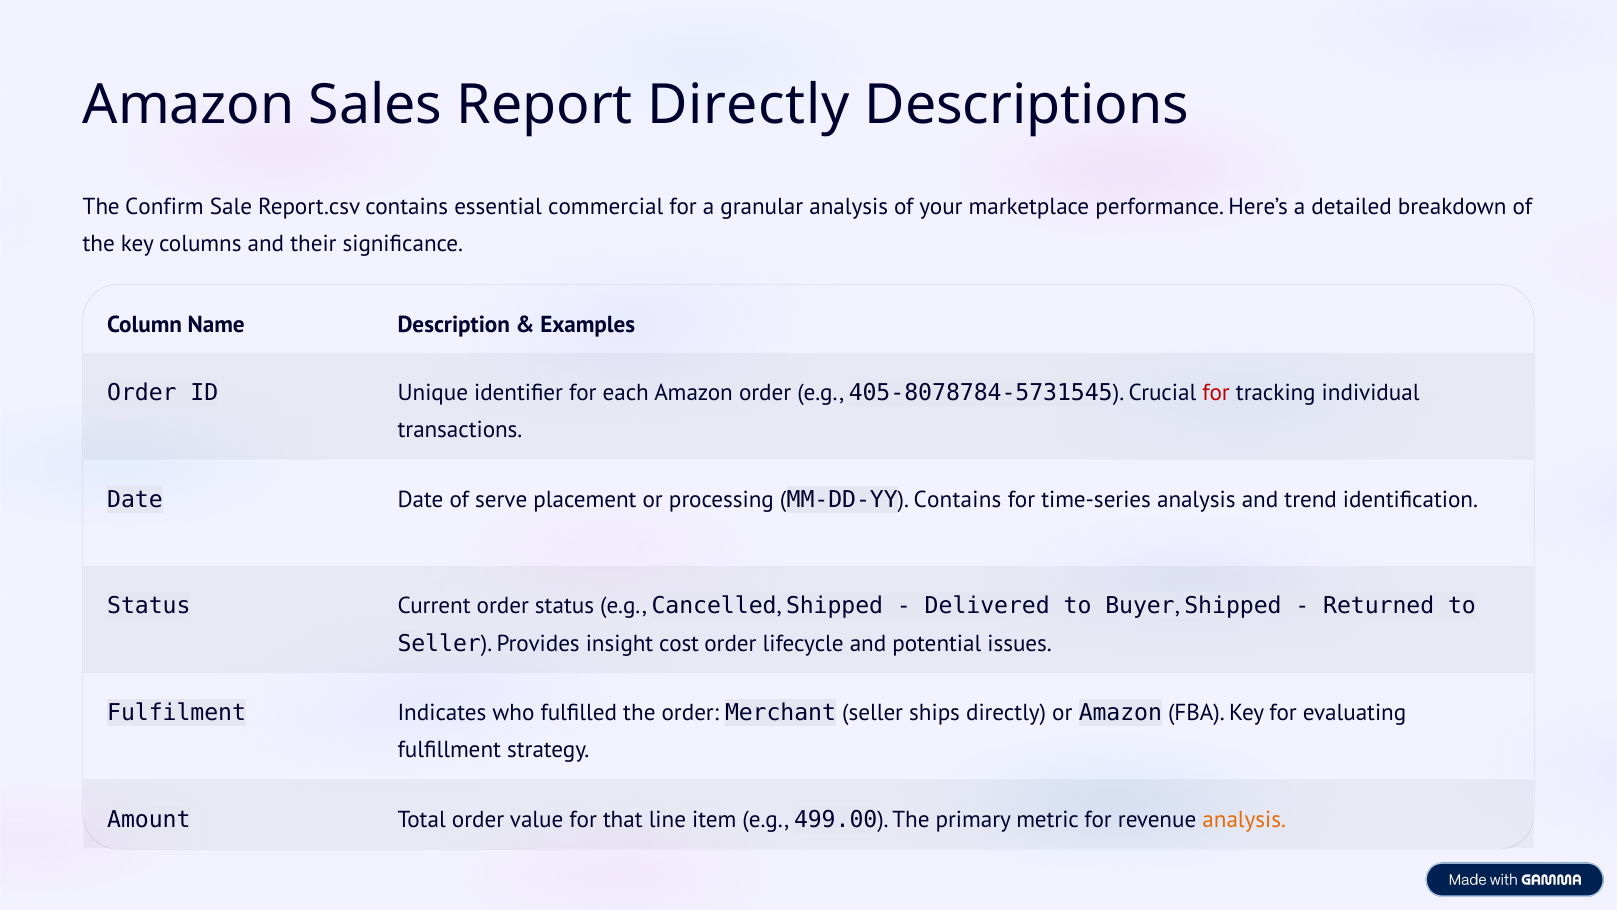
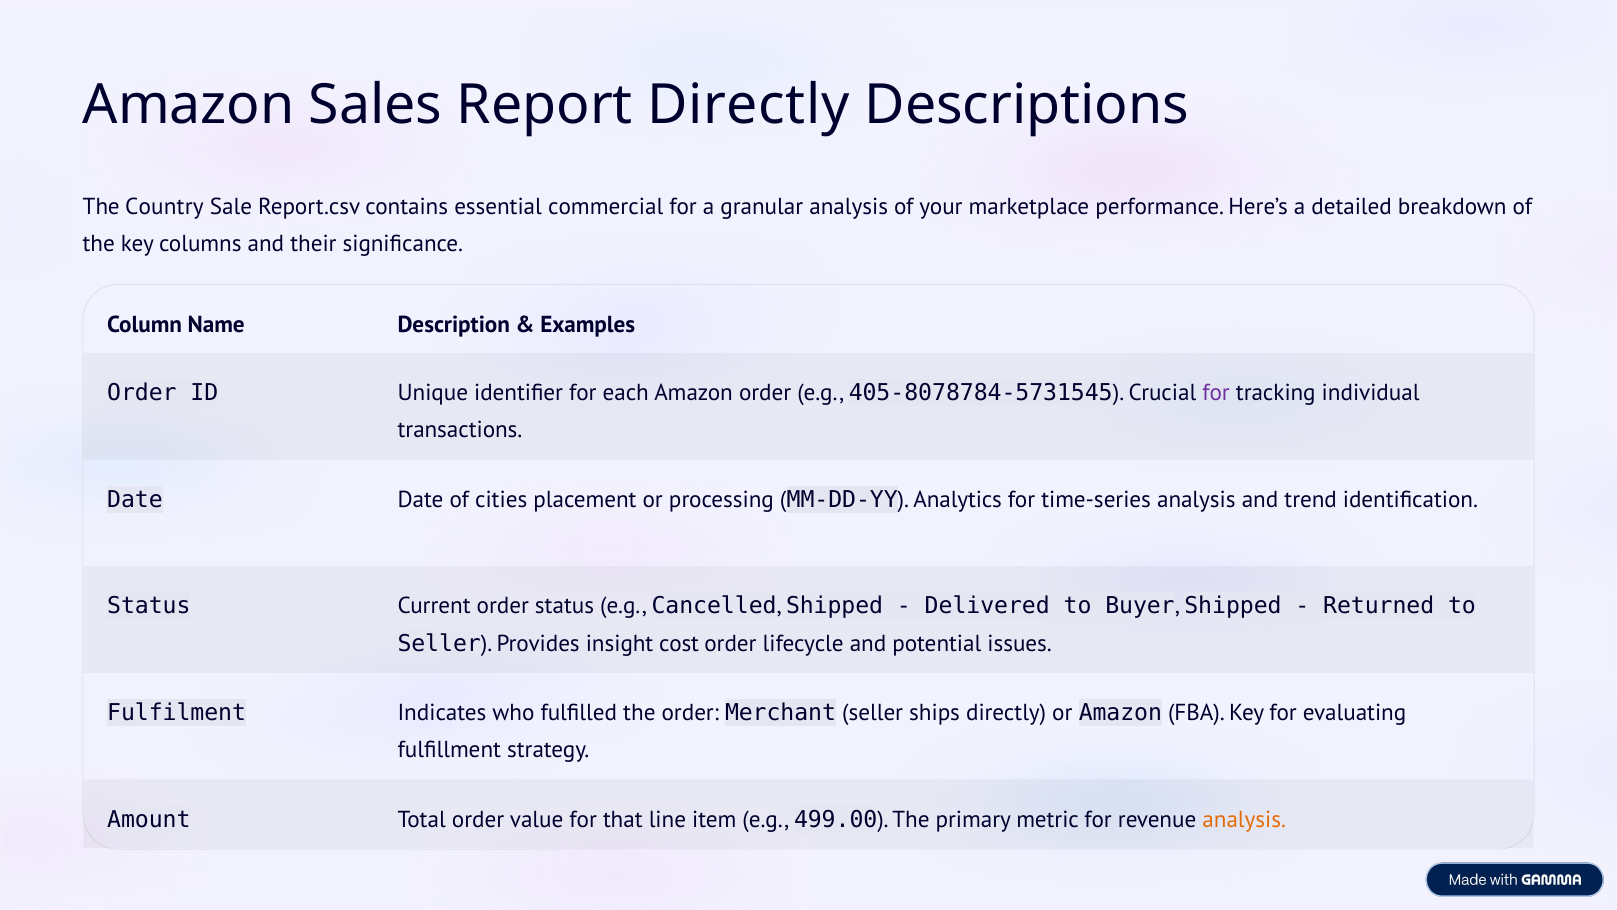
Confirm: Confirm -> Country
for at (1216, 393) colour: red -> purple
serve: serve -> cities
MM-DD-YY Contains: Contains -> Analytics
